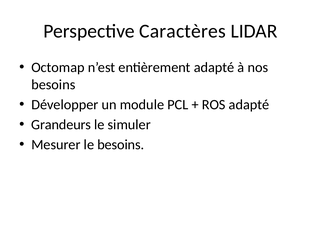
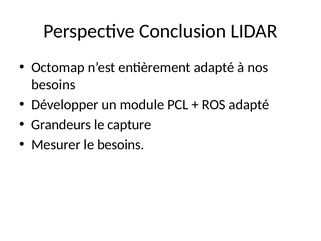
Caractères: Caractères -> Conclusion
simuler: simuler -> capture
